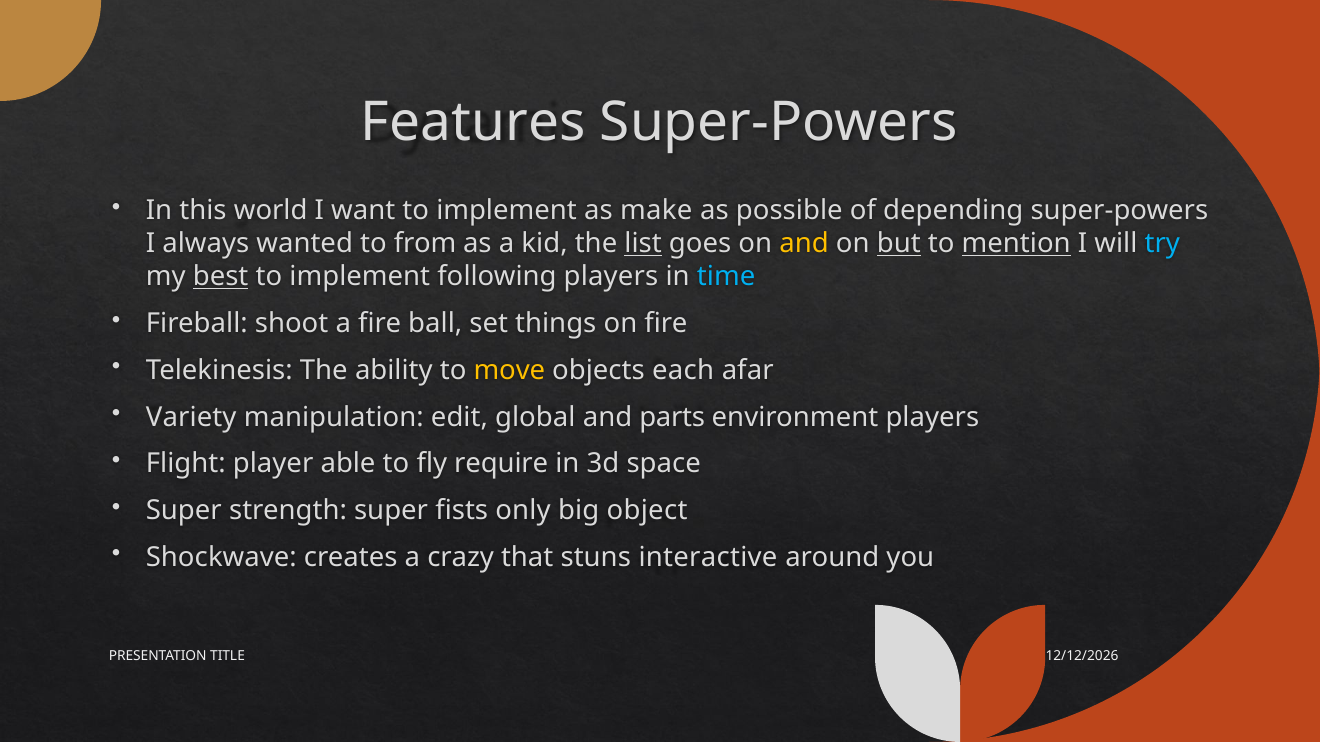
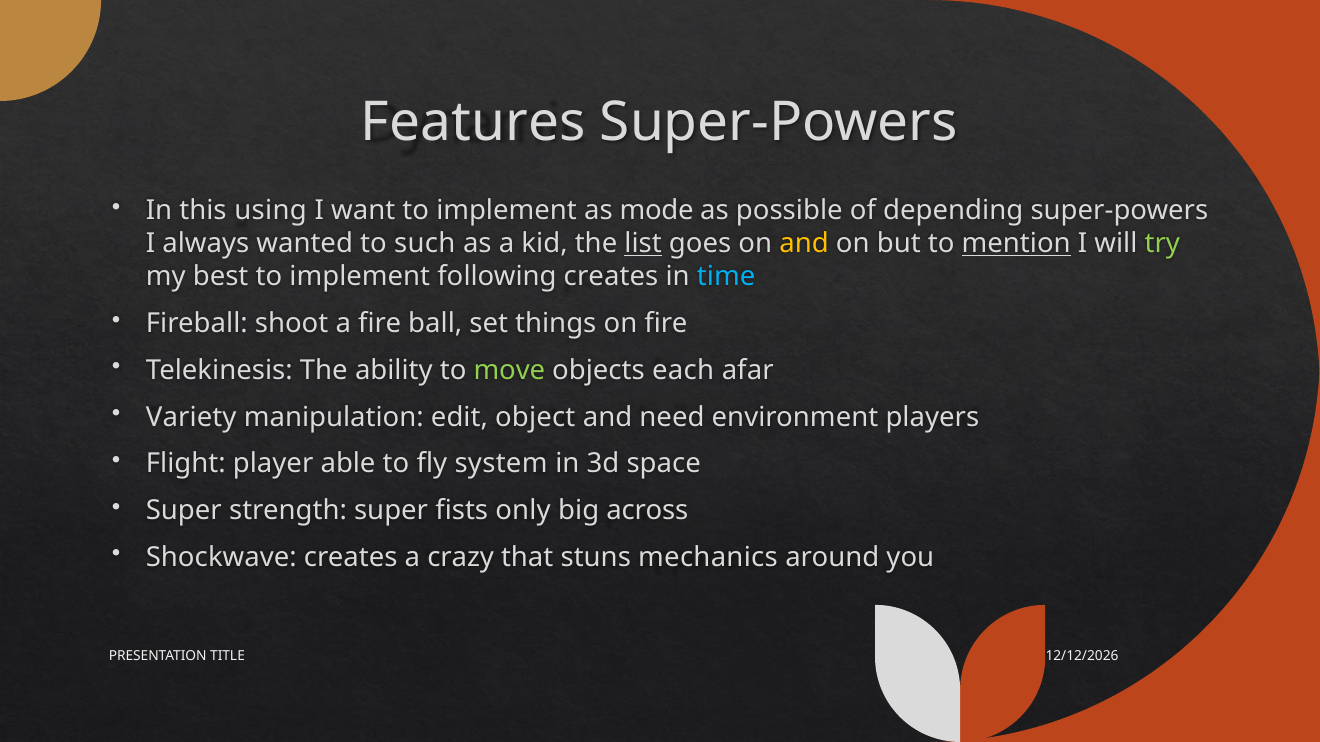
world: world -> using
make: make -> mode
from: from -> such
but underline: present -> none
try colour: light blue -> light green
best underline: present -> none
following players: players -> creates
move colour: yellow -> light green
global: global -> object
parts: parts -> need
require: require -> system
object: object -> across
interactive: interactive -> mechanics
